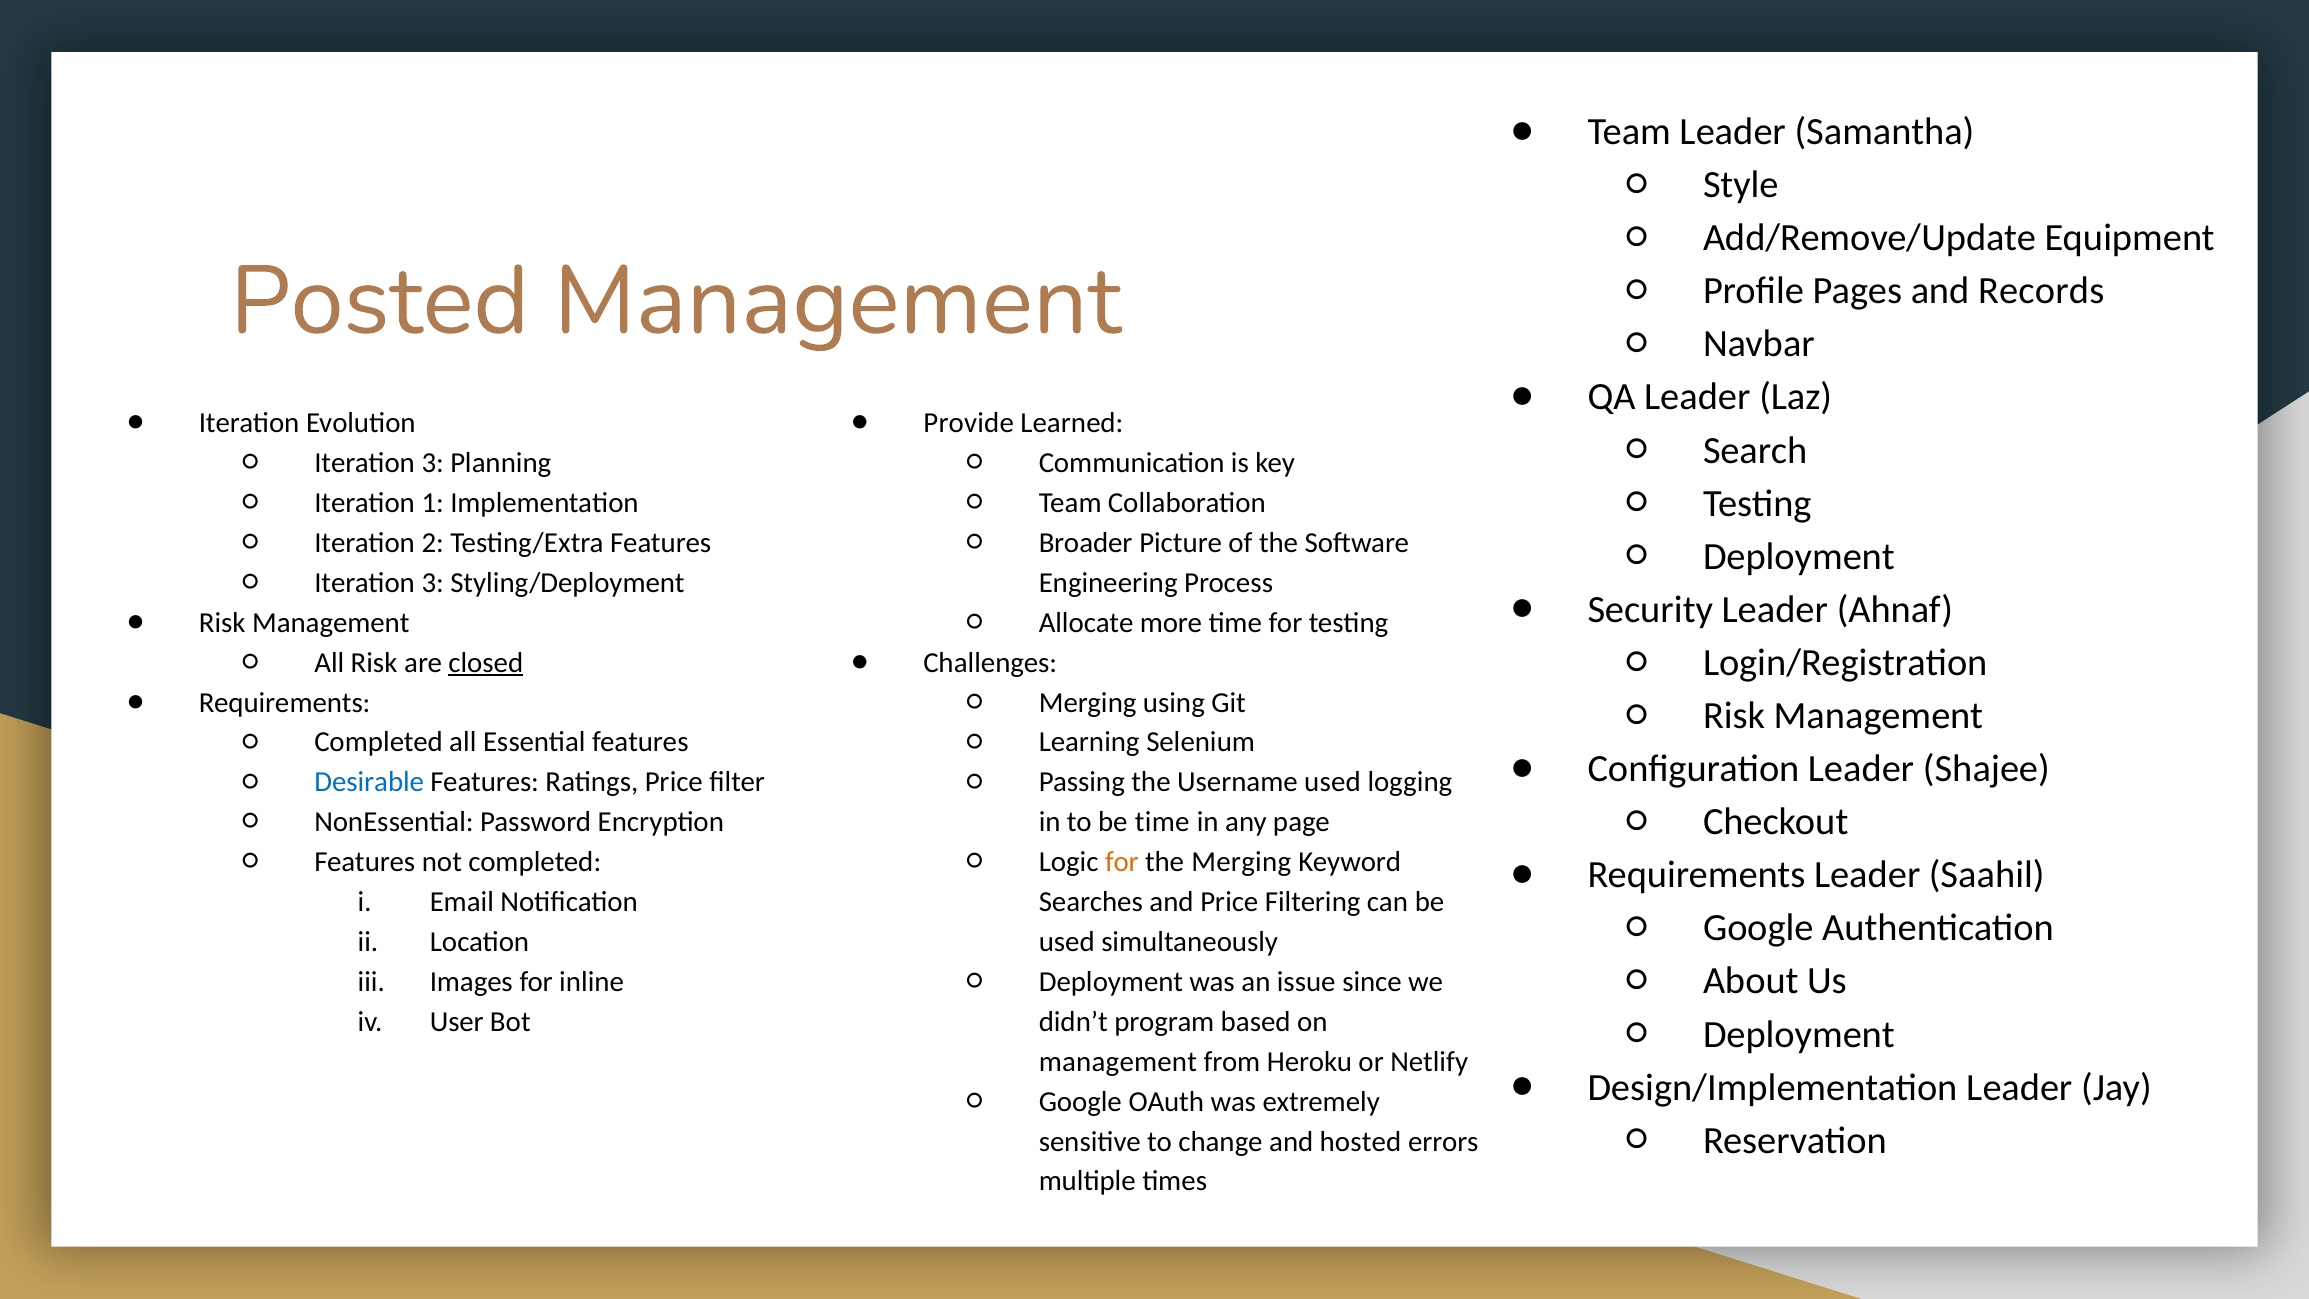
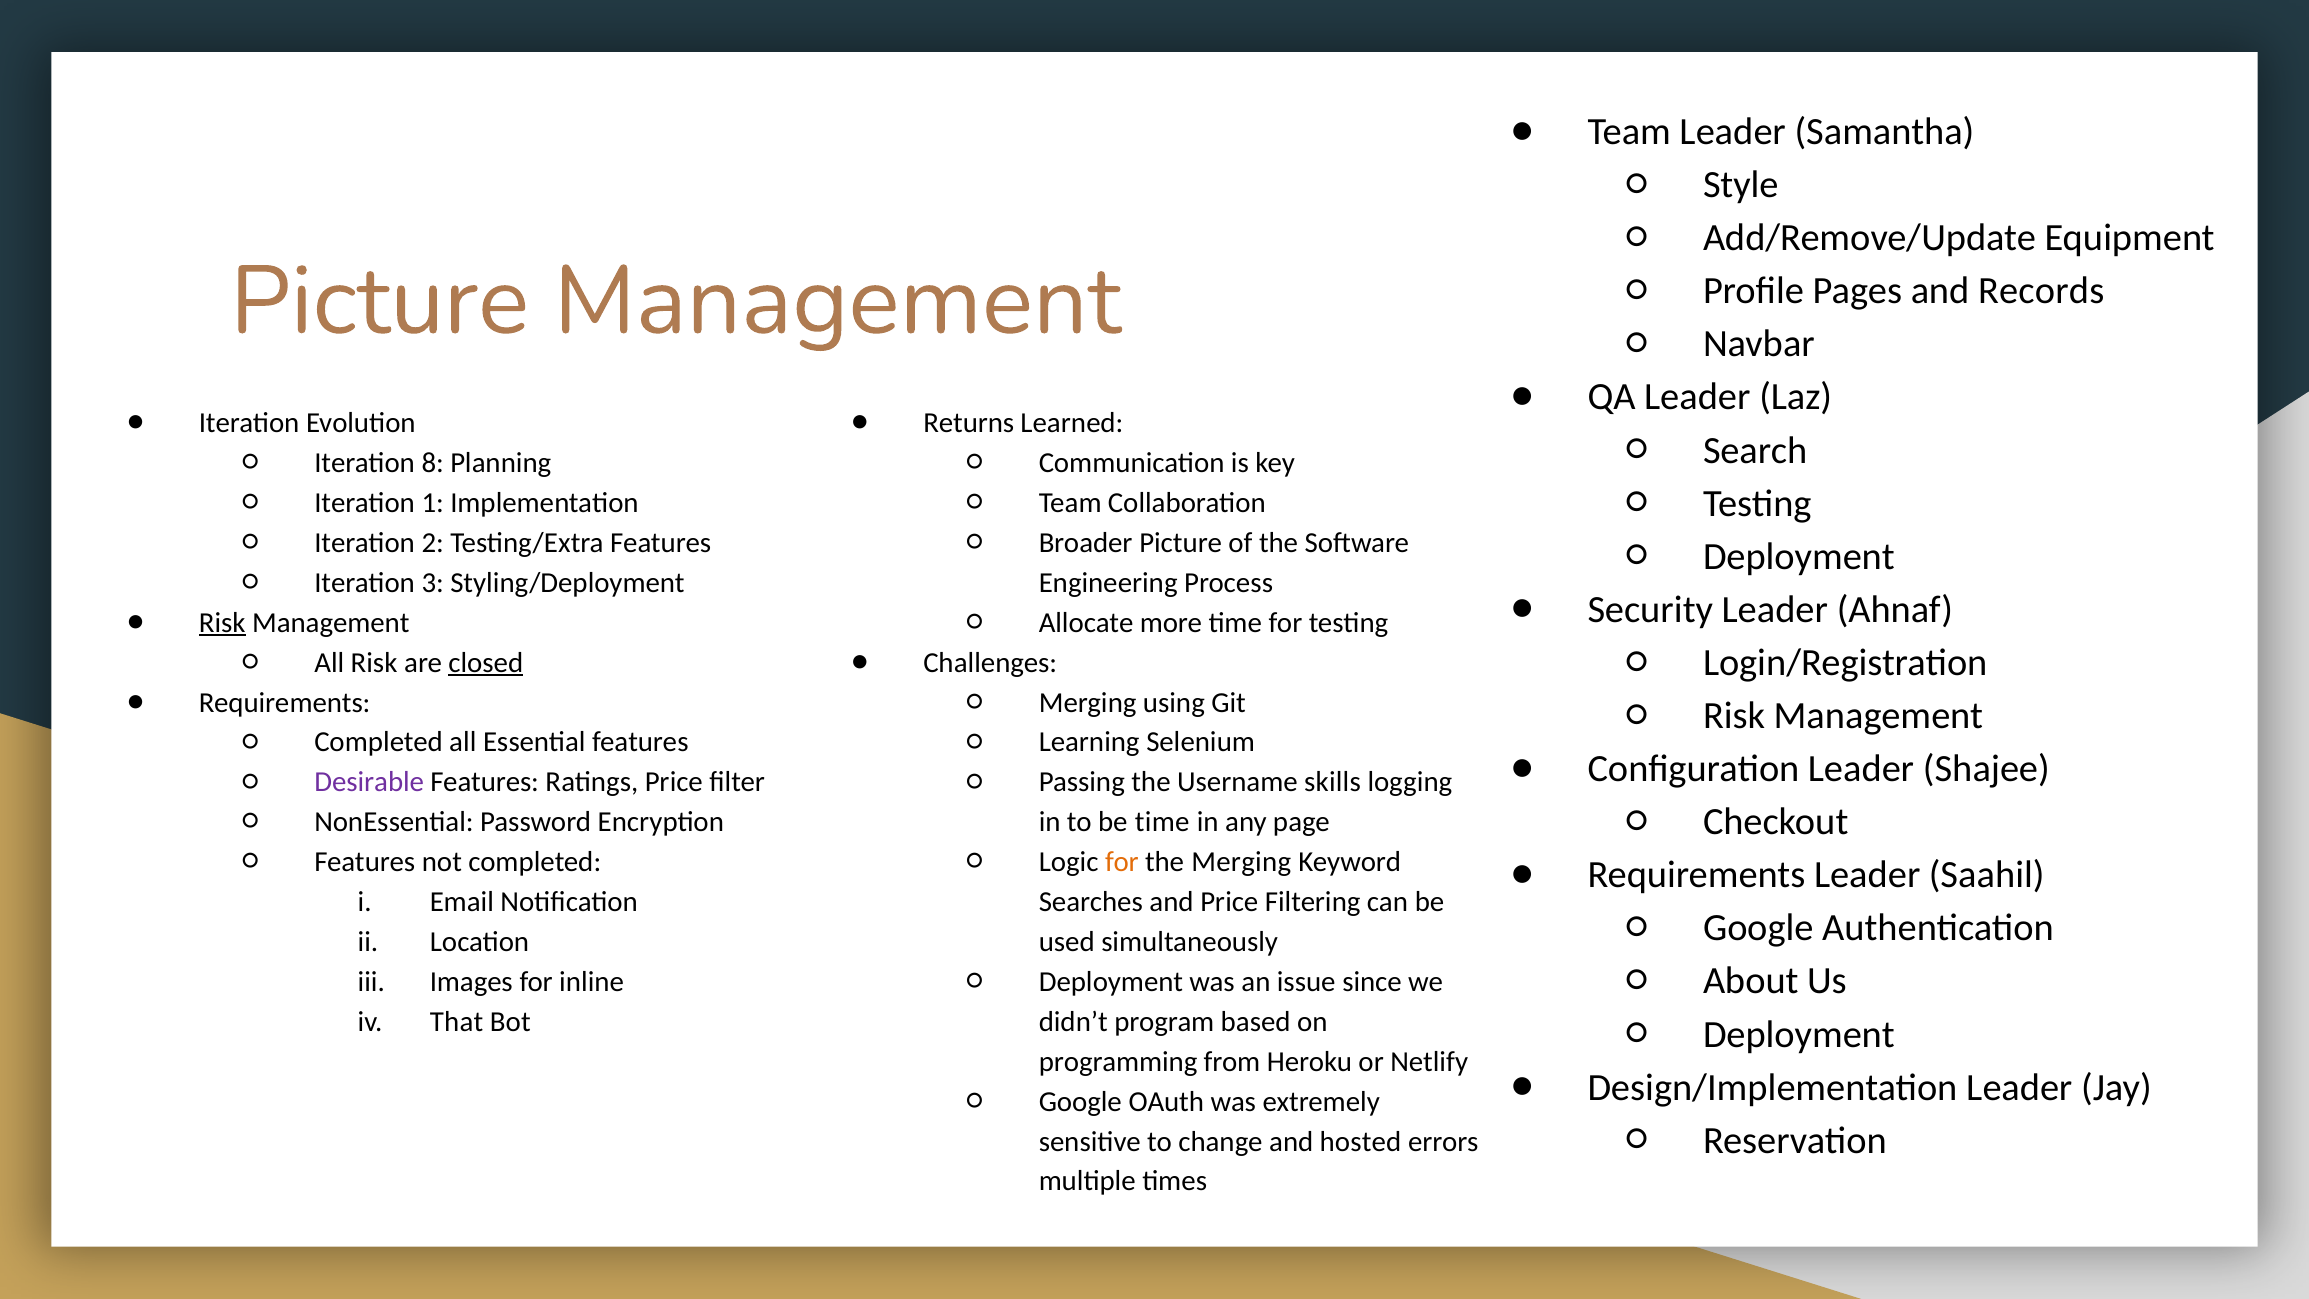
Posted at (380, 301): Posted -> Picture
Provide: Provide -> Returns
3 at (433, 463): 3 -> 8
Risk at (222, 623) underline: none -> present
Desirable colour: blue -> purple
Username used: used -> skills
User: User -> That
management at (1118, 1062): management -> programming
